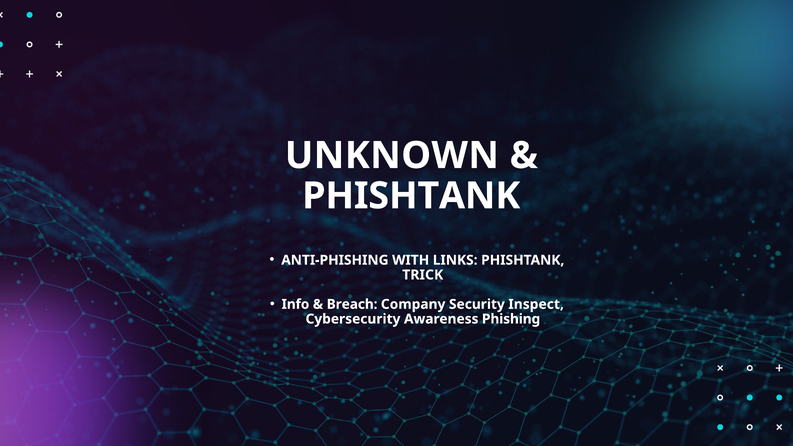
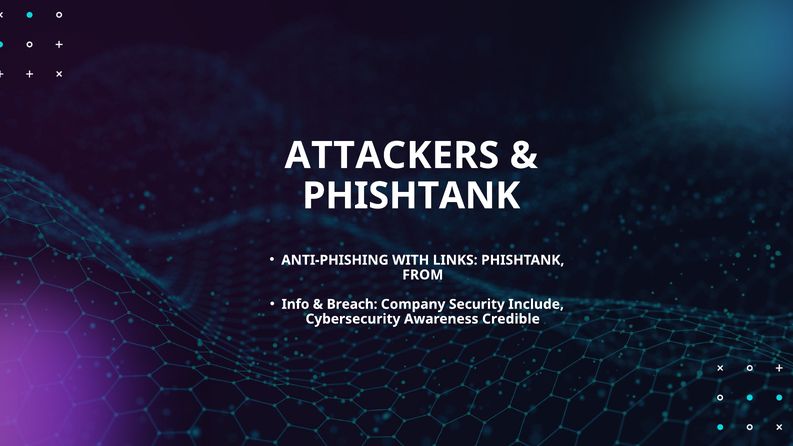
UNKNOWN: UNKNOWN -> ATTACKERS
TRICK: TRICK -> FROM
Inspect: Inspect -> Include
Phishing: Phishing -> Credible
